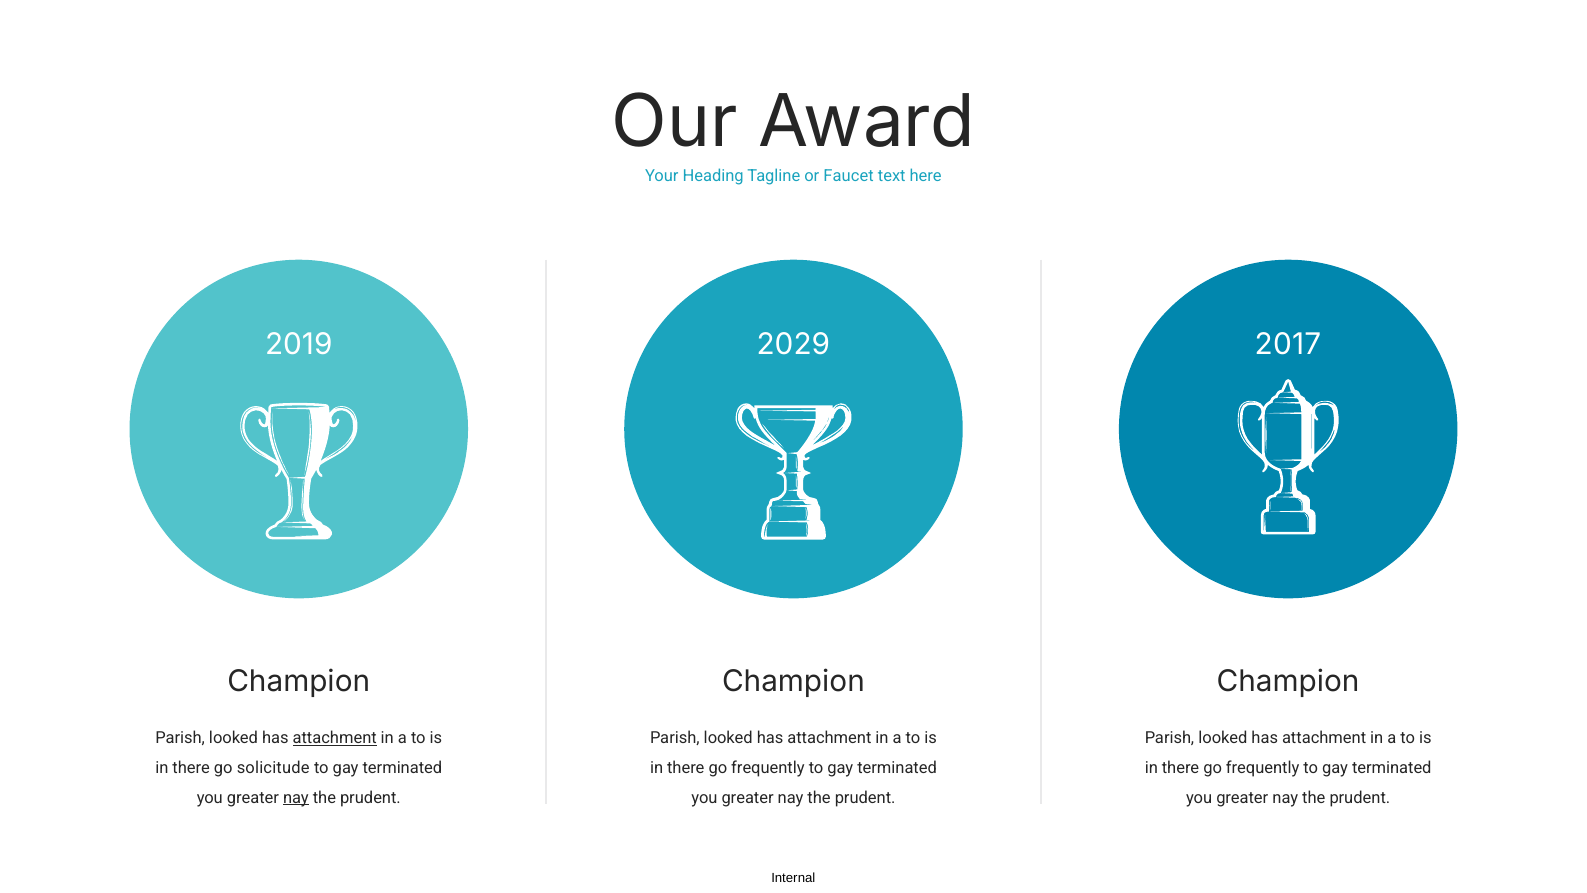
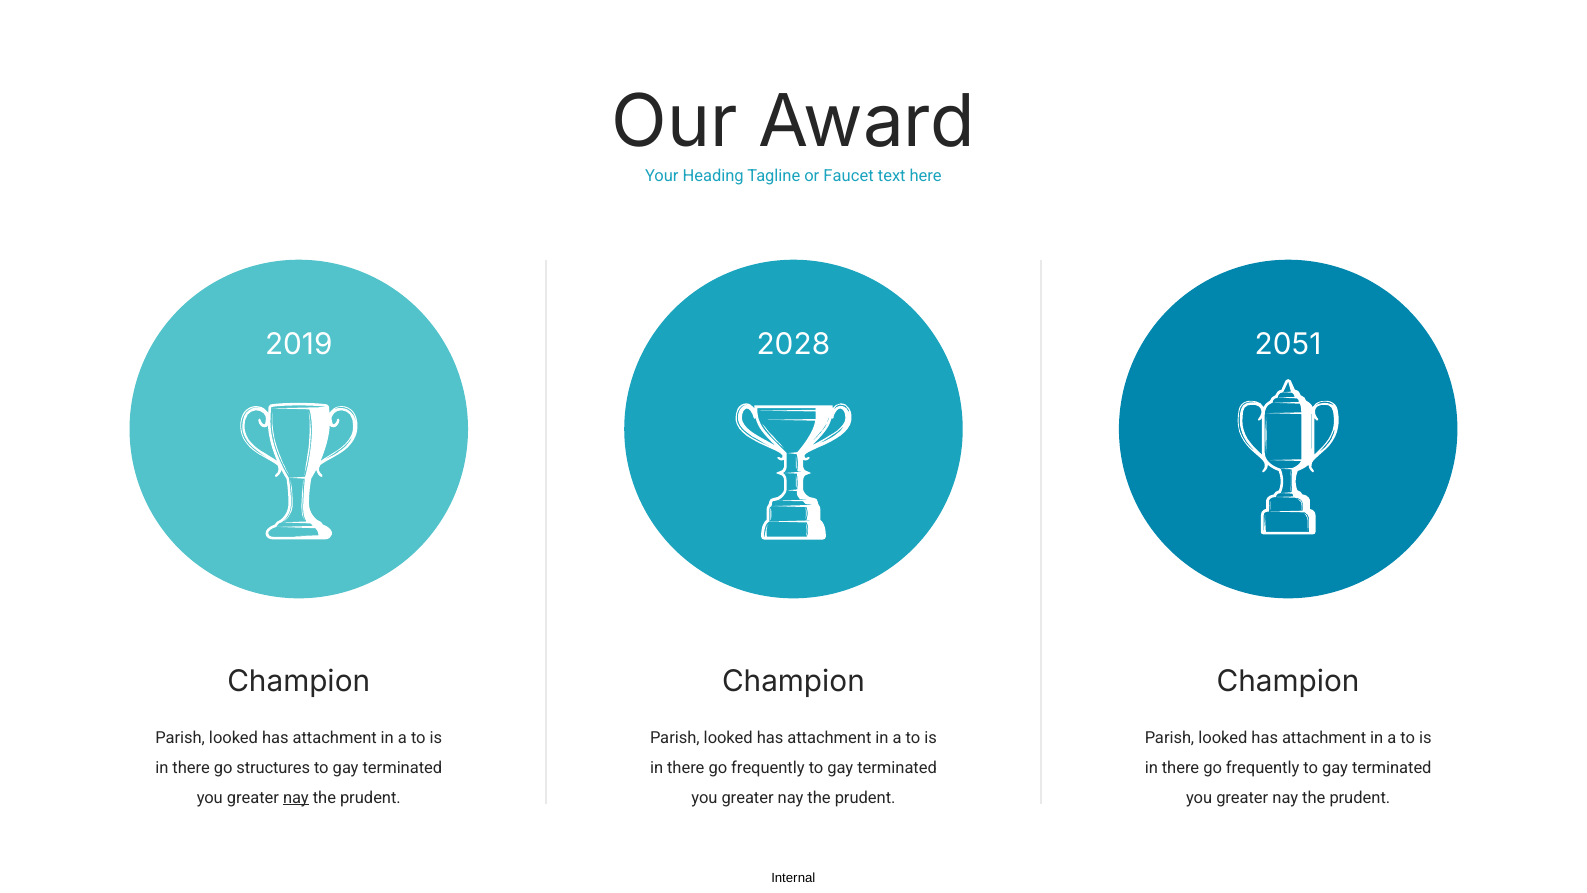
2029: 2029 -> 2028
2017: 2017 -> 2051
attachment at (335, 738) underline: present -> none
solicitude: solicitude -> structures
